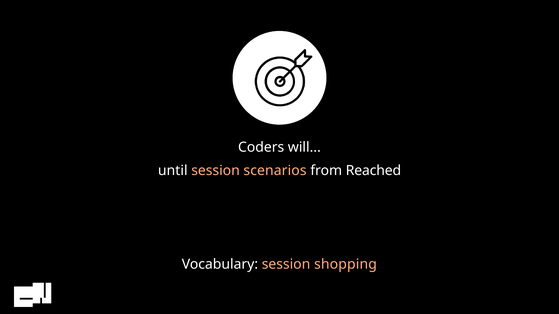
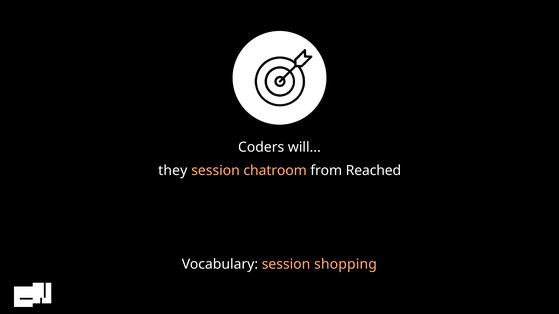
until: until -> they
scenarios: scenarios -> chatroom
